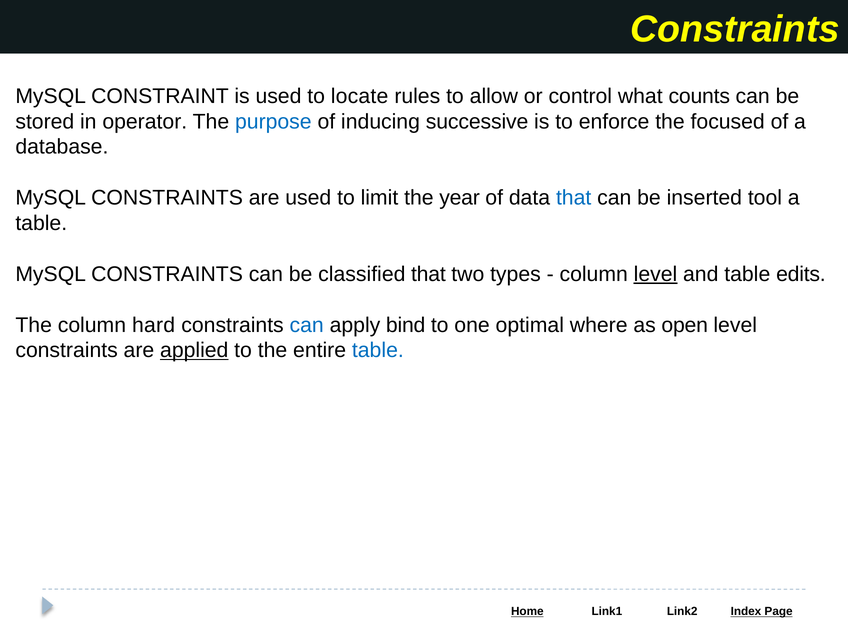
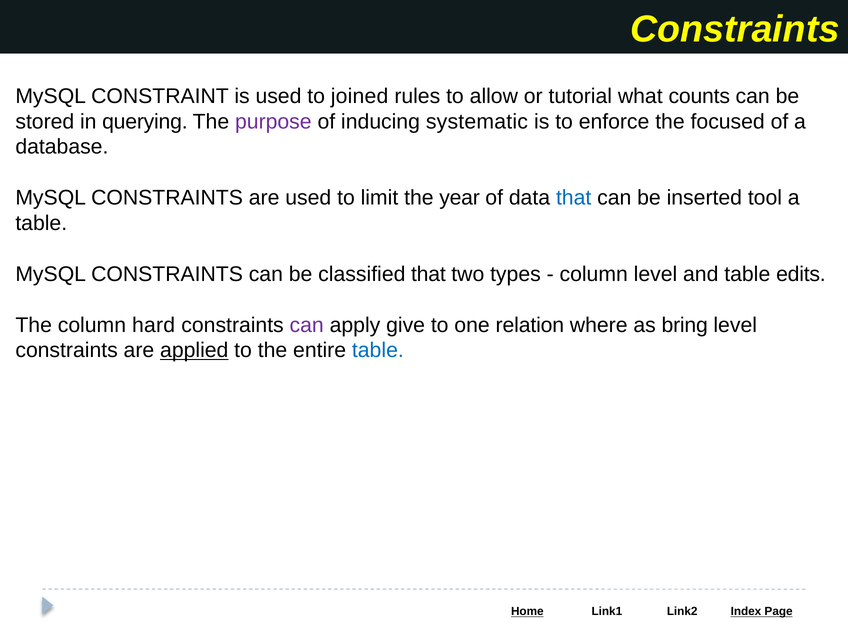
locate: locate -> joined
control: control -> tutorial
operator: operator -> querying
purpose colour: blue -> purple
successive: successive -> systematic
level at (655, 274) underline: present -> none
can at (307, 325) colour: blue -> purple
bind: bind -> give
optimal: optimal -> relation
open: open -> bring
